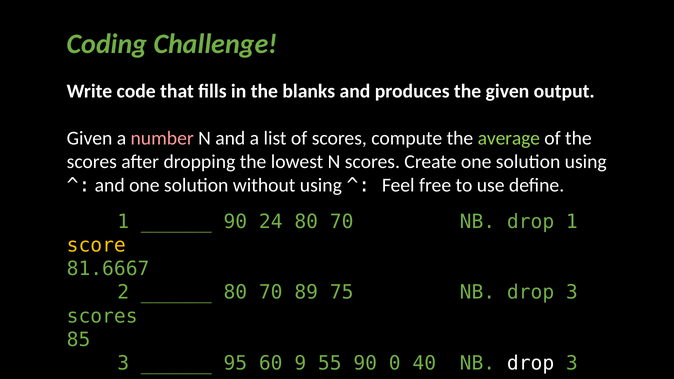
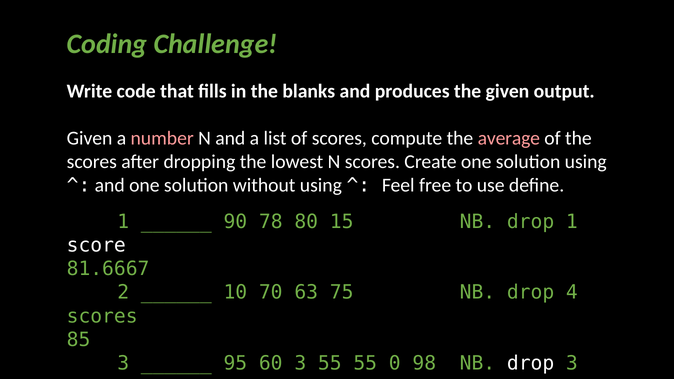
average colour: light green -> pink
24: 24 -> 78
70 at (342, 222): 70 -> 15
score colour: yellow -> white
80 at (235, 293): 80 -> 10
89: 89 -> 63
75 NB drop 3: 3 -> 4
60 9: 9 -> 3
55 90: 90 -> 55
40: 40 -> 98
